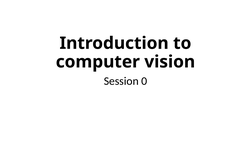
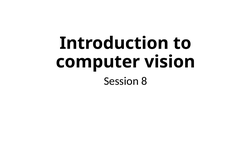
0: 0 -> 8
